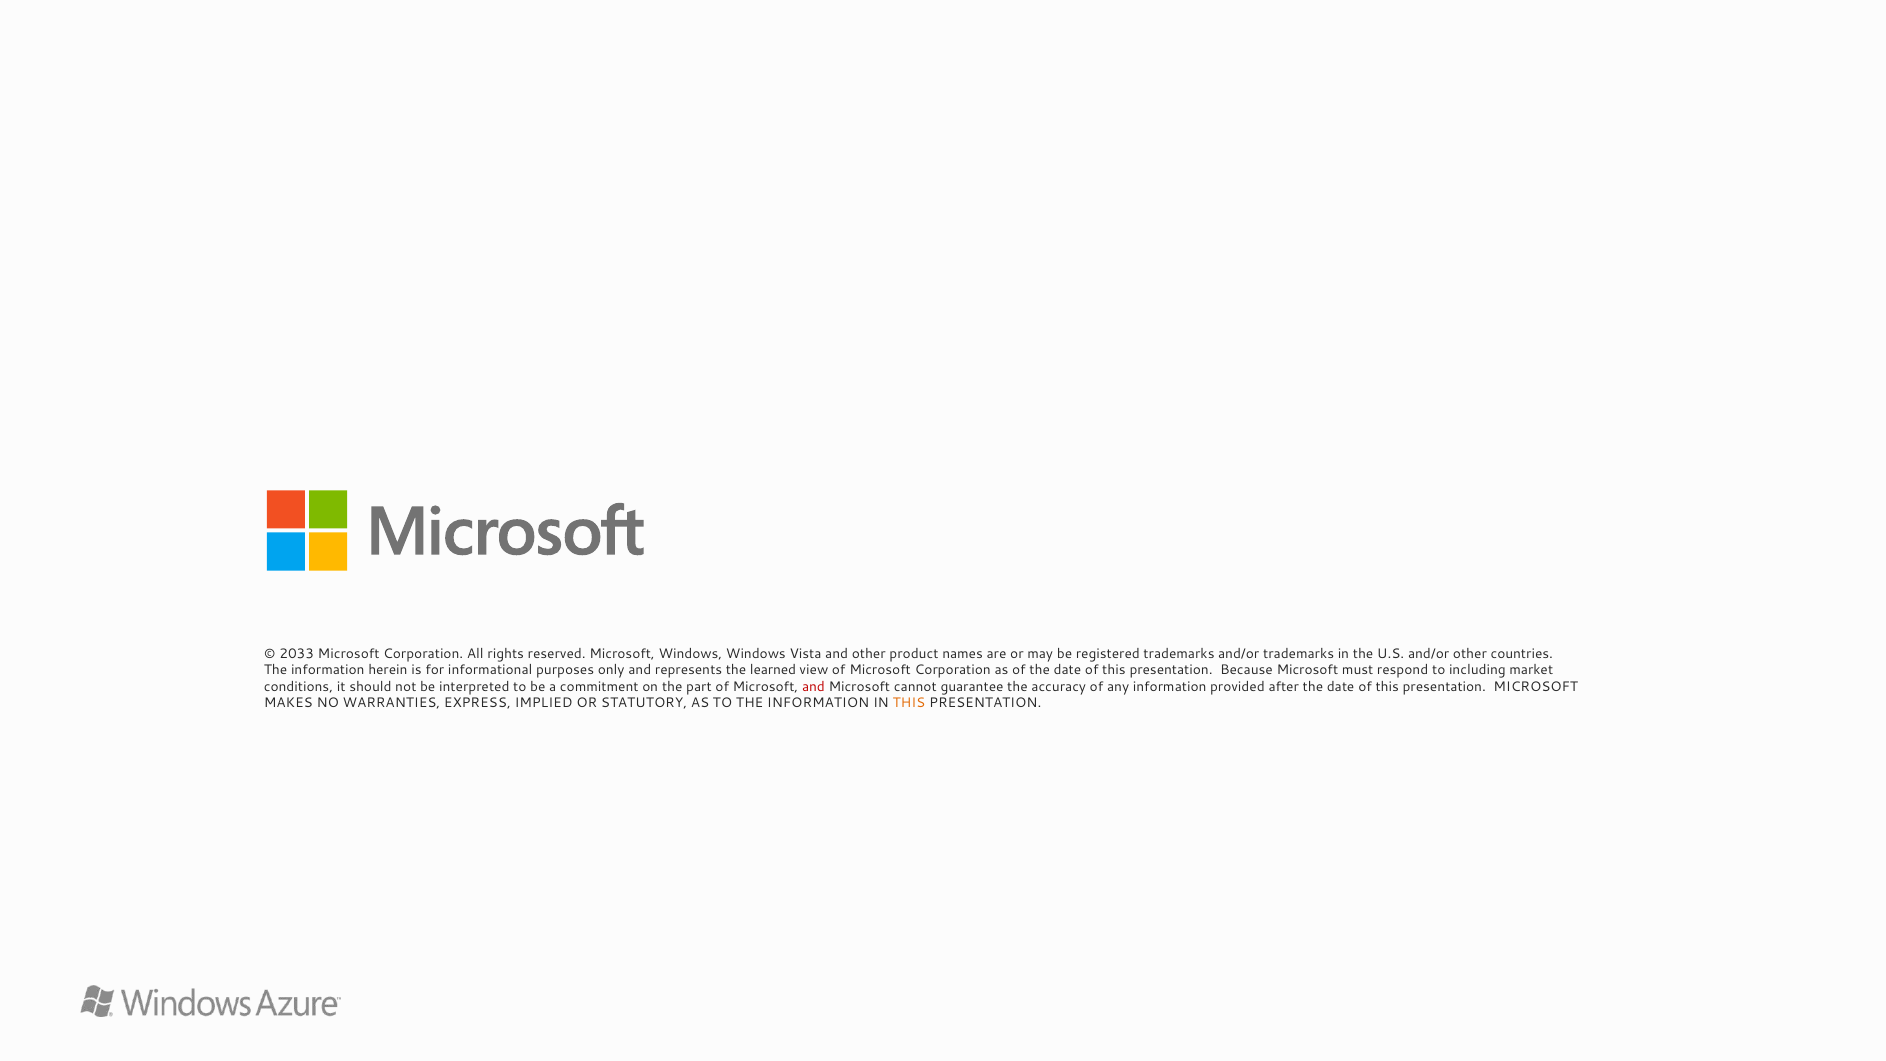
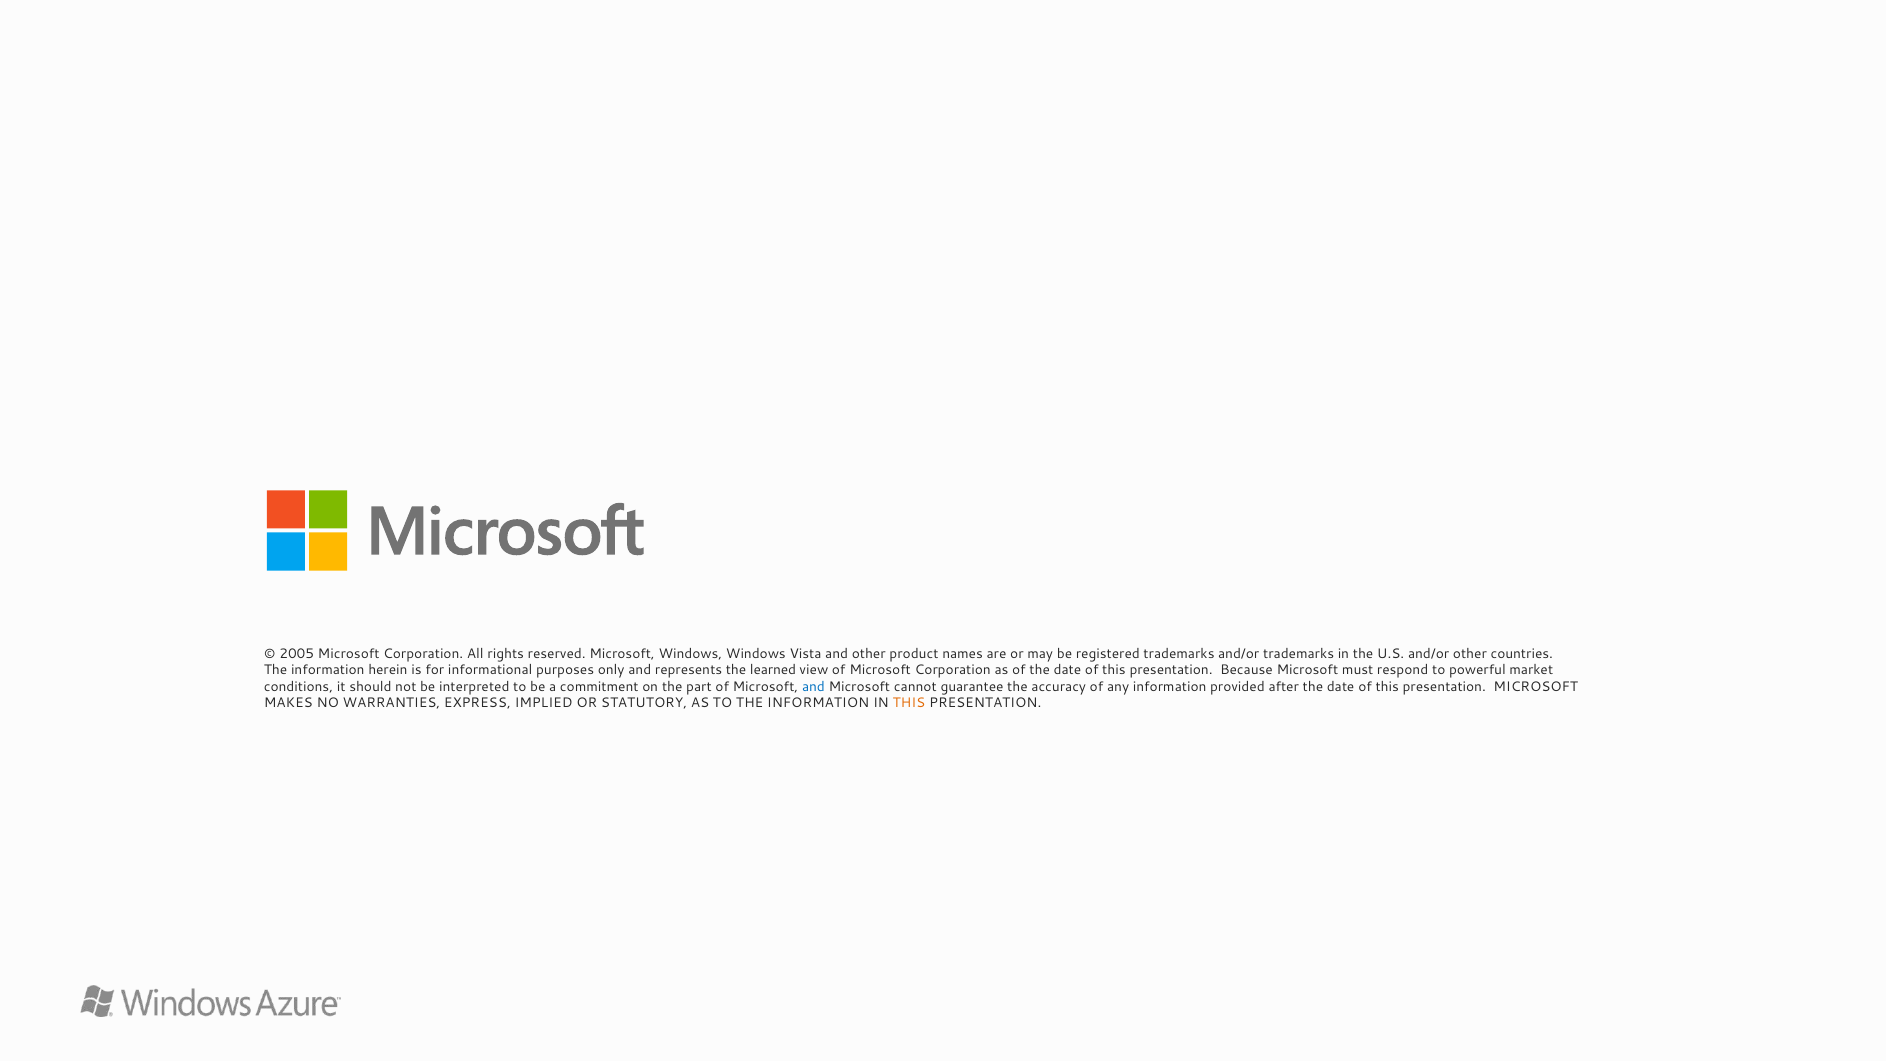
2033: 2033 -> 2005
including: including -> powerful
and at (813, 687) colour: red -> blue
